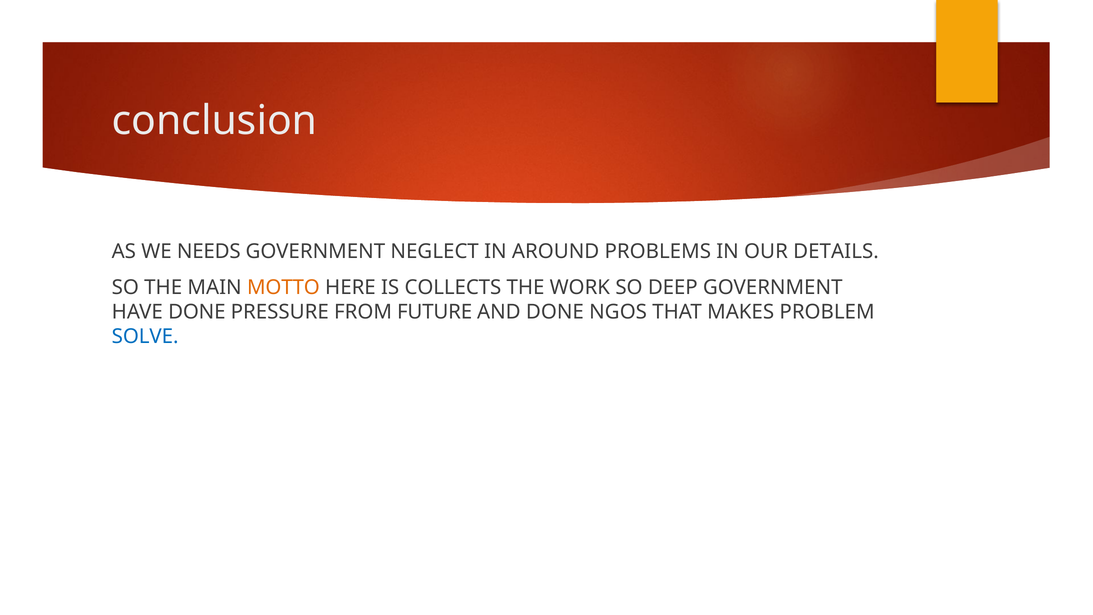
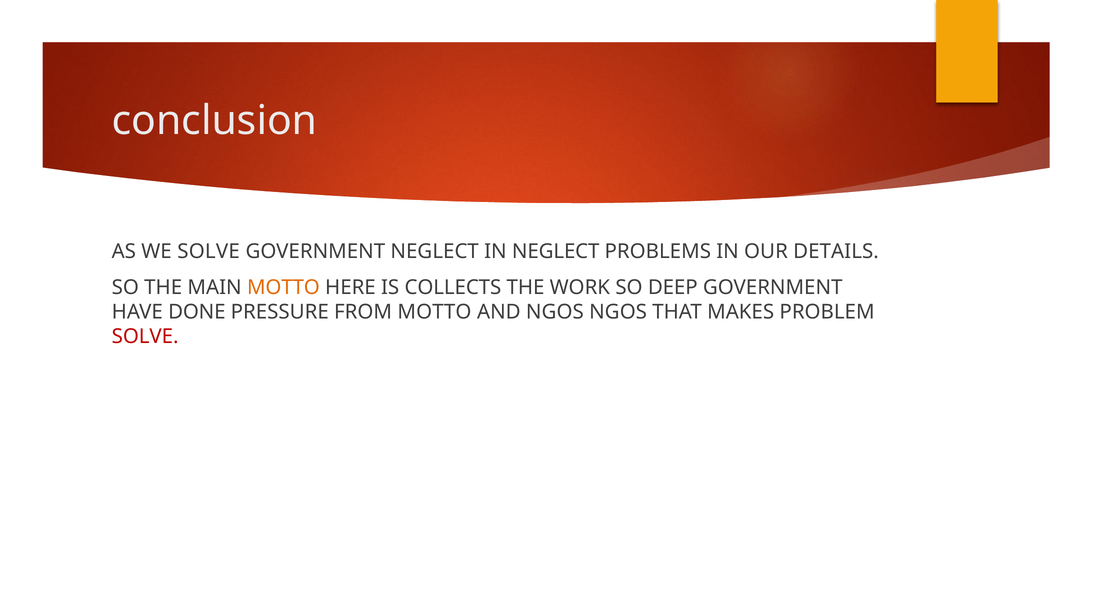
WE NEEDS: NEEDS -> SOLVE
IN AROUND: AROUND -> NEGLECT
FROM FUTURE: FUTURE -> MOTTO
AND DONE: DONE -> NGOS
SOLVE at (145, 336) colour: blue -> red
